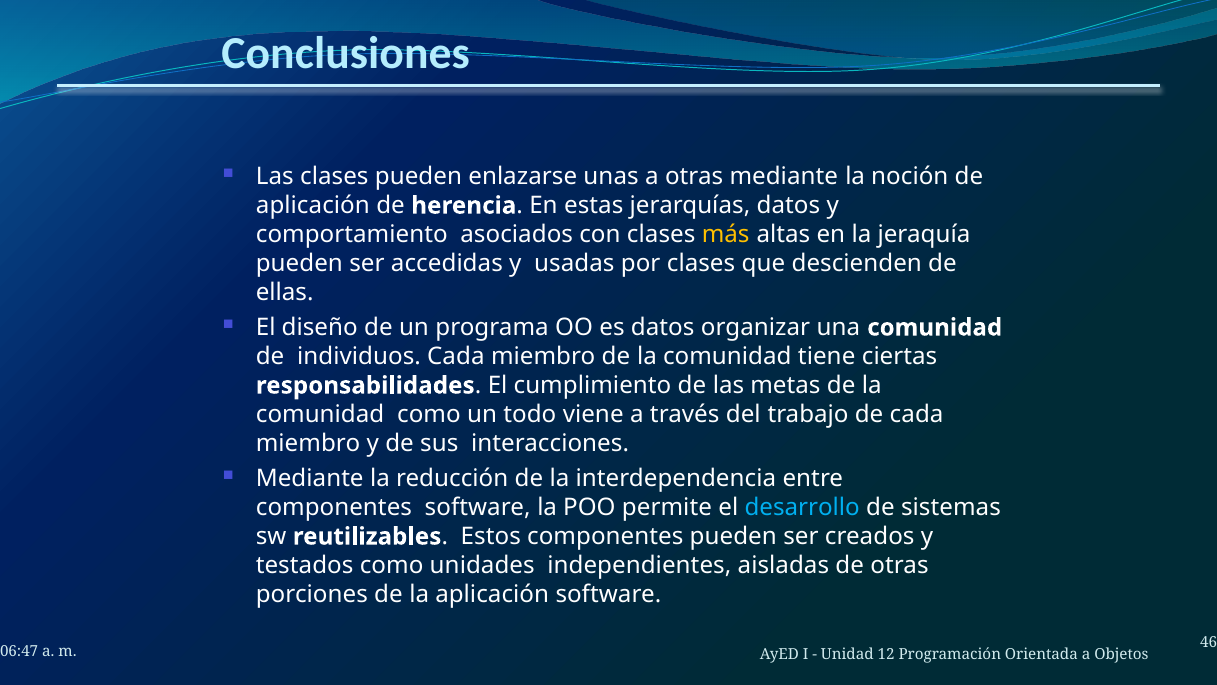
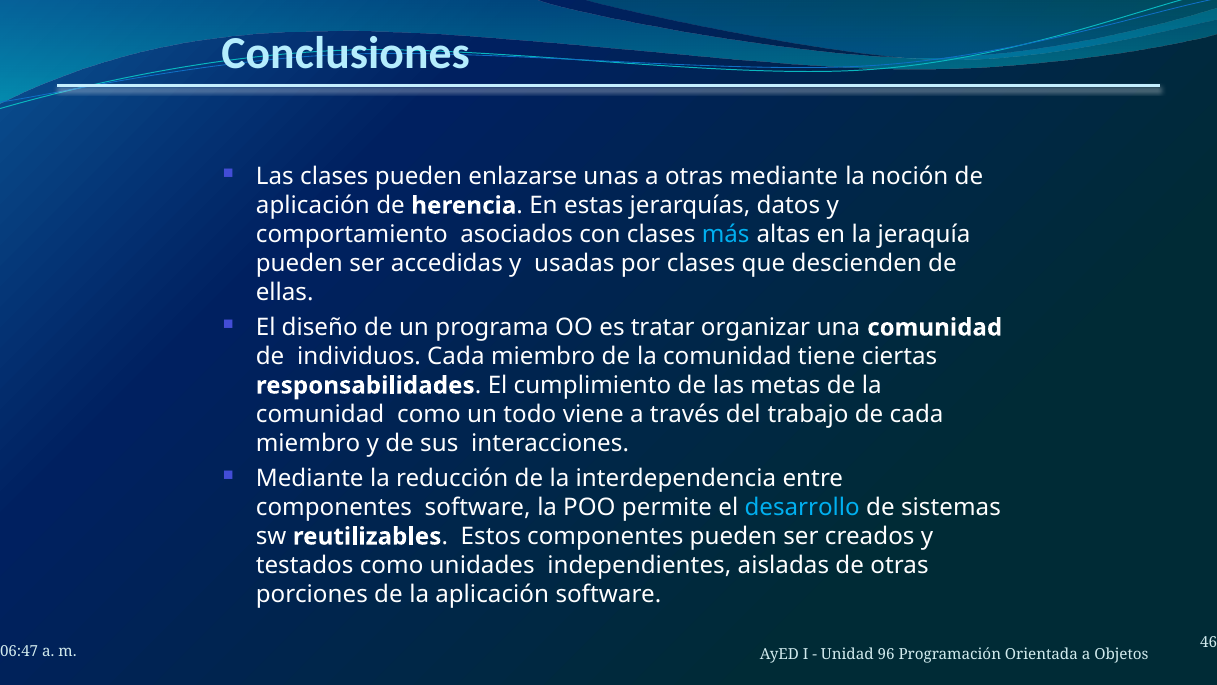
más colour: yellow -> light blue
es datos: datos -> tratar
12: 12 -> 96
